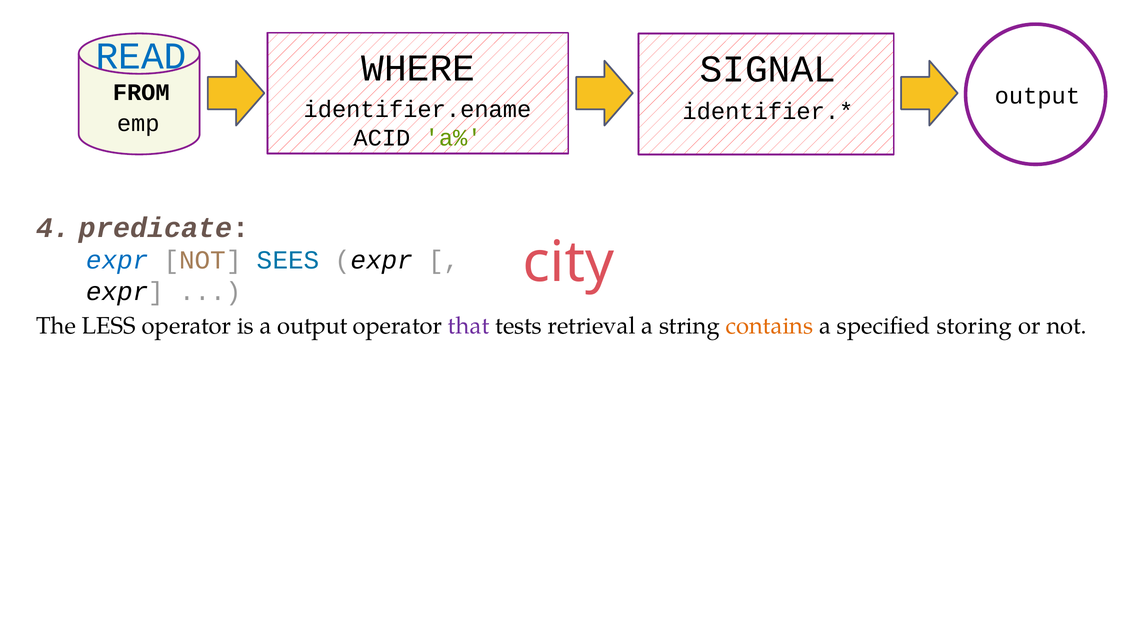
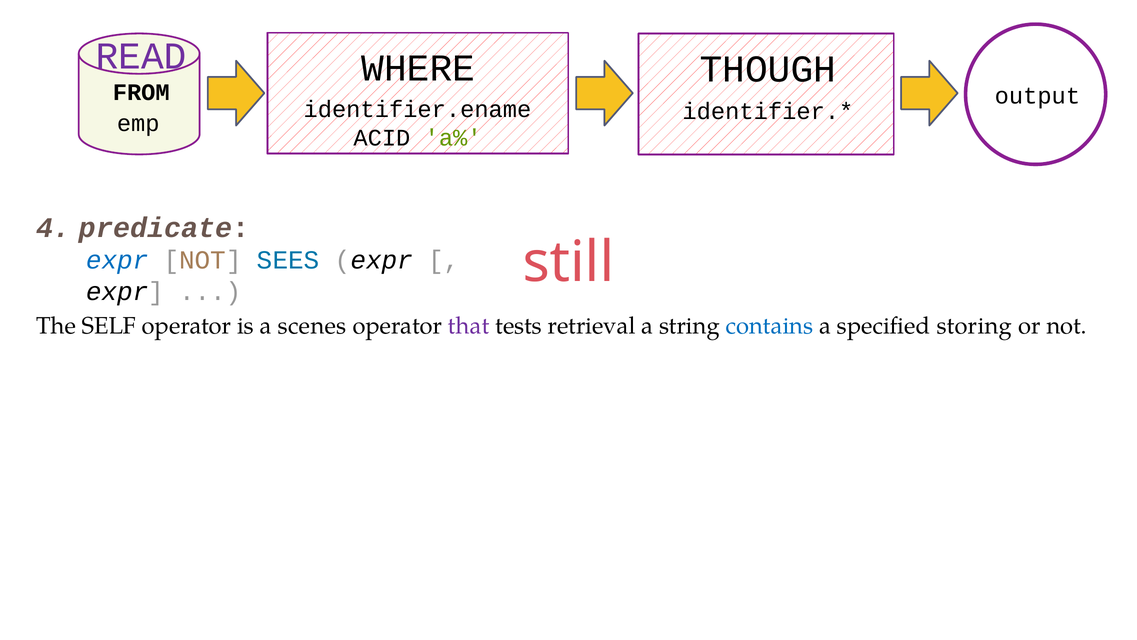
READ colour: blue -> purple
SIGNAL: SIGNAL -> THOUGH
city: city -> still
LESS: LESS -> SELF
a output: output -> scenes
contains colour: orange -> blue
